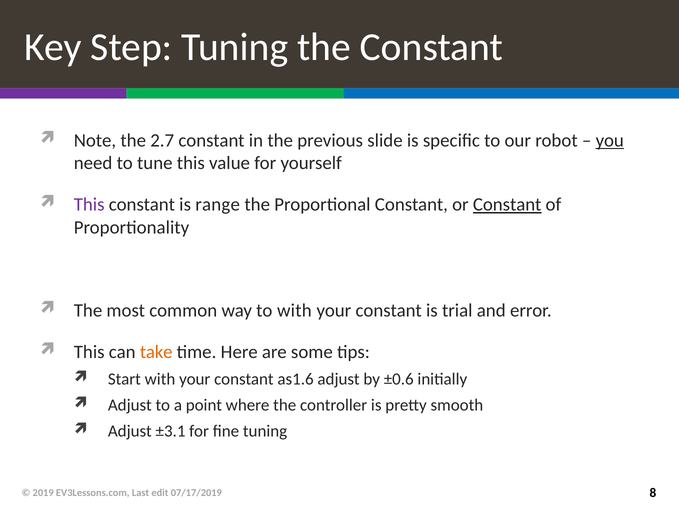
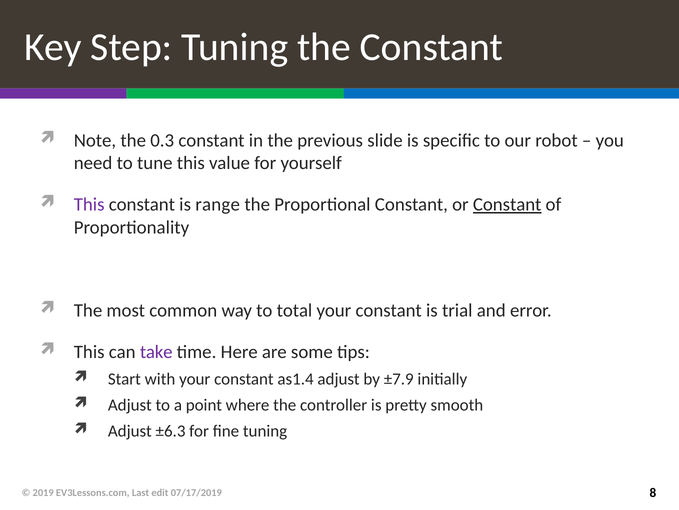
2.7: 2.7 -> 0.3
you underline: present -> none
to with: with -> total
take colour: orange -> purple
as1.6: as1.6 -> as1.4
±0.6: ±0.6 -> ±7.9
±3.1: ±3.1 -> ±6.3
